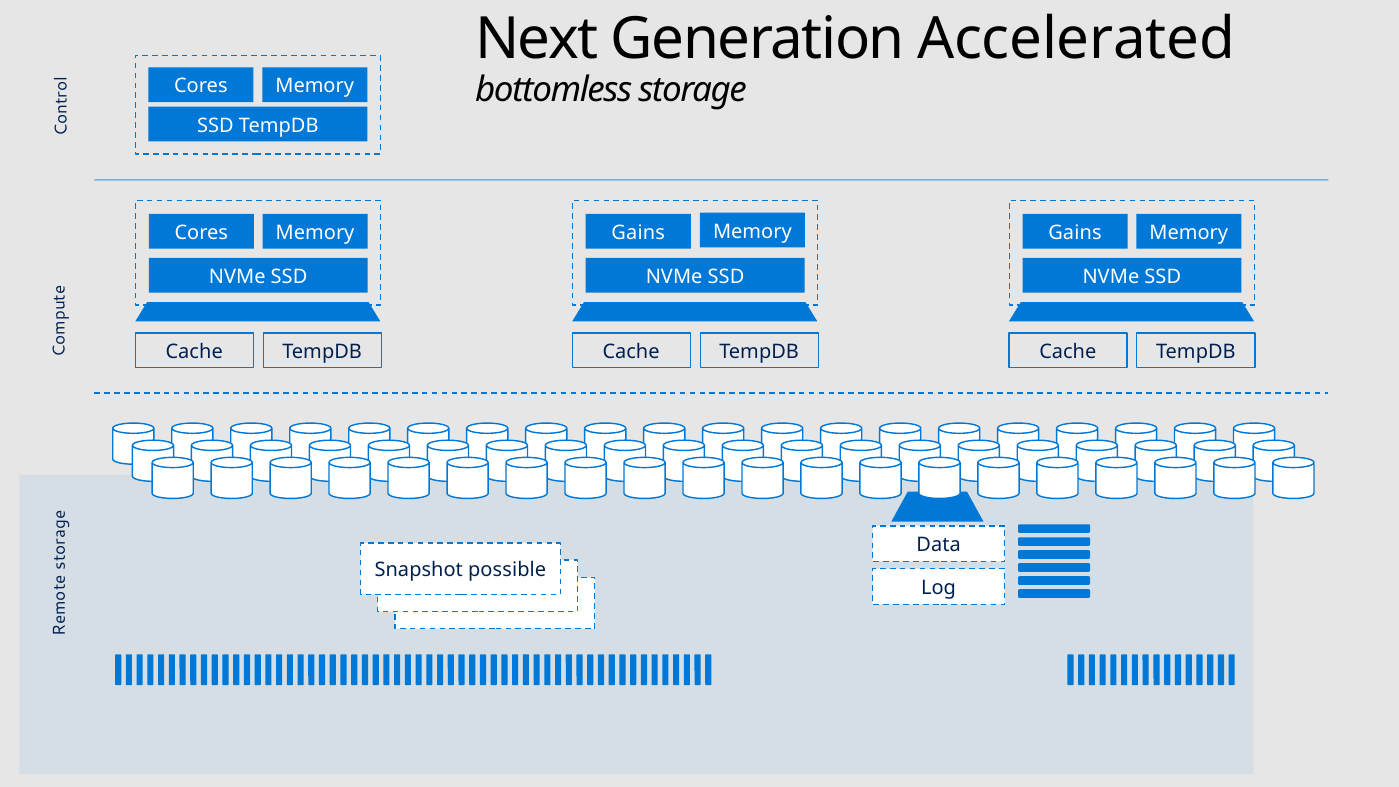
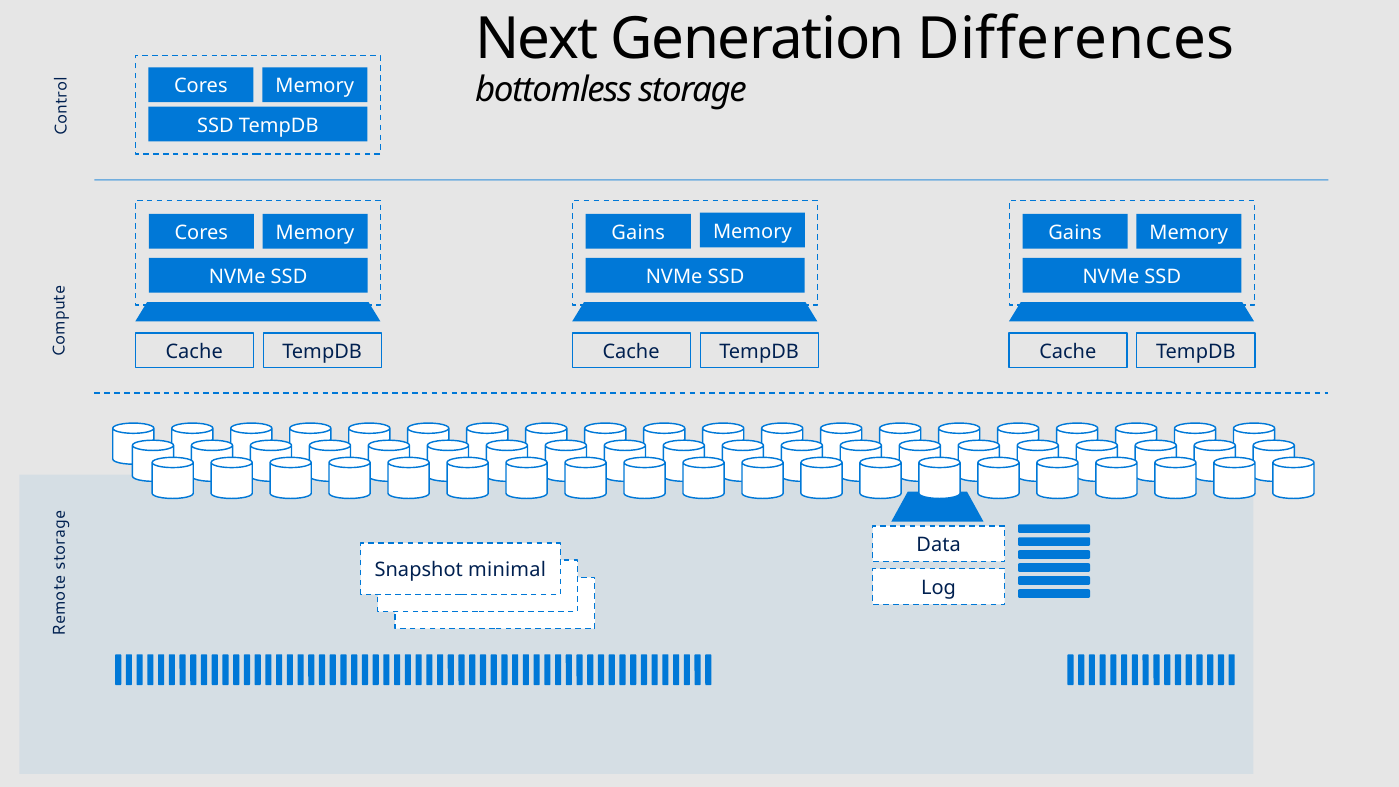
Accelerated: Accelerated -> Differences
possible: possible -> minimal
